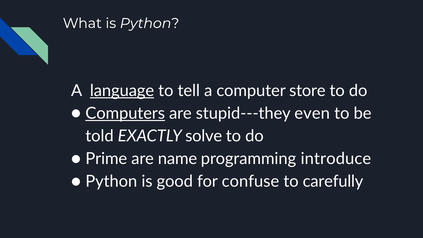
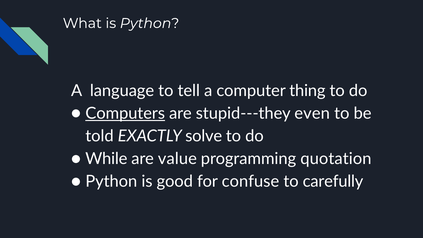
language underline: present -> none
store: store -> thing
Prime: Prime -> While
name: name -> value
introduce: introduce -> quotation
